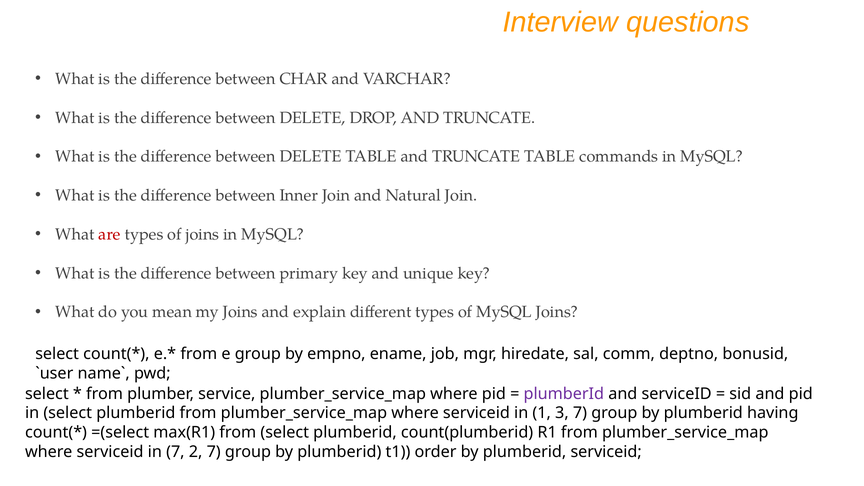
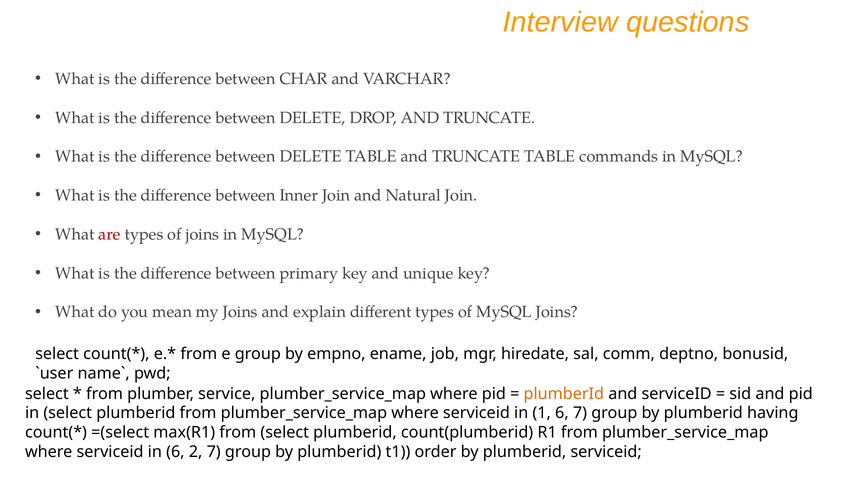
plumberId at (564, 394) colour: purple -> orange
1 3: 3 -> 6
in 7: 7 -> 6
